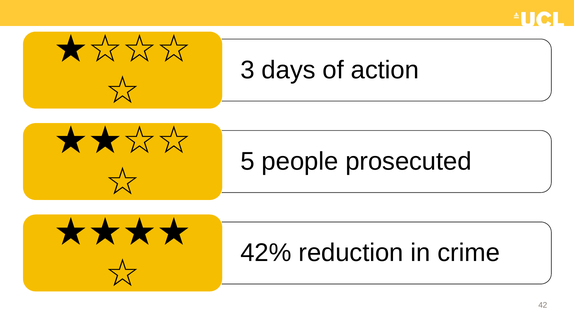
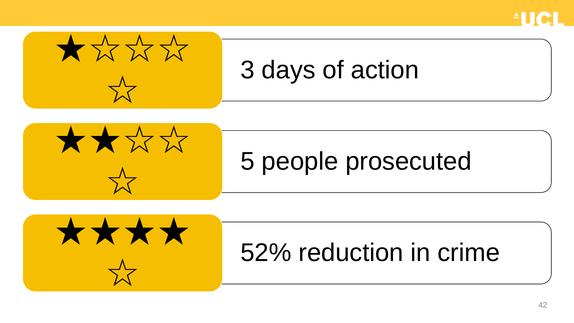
42%: 42% -> 52%
